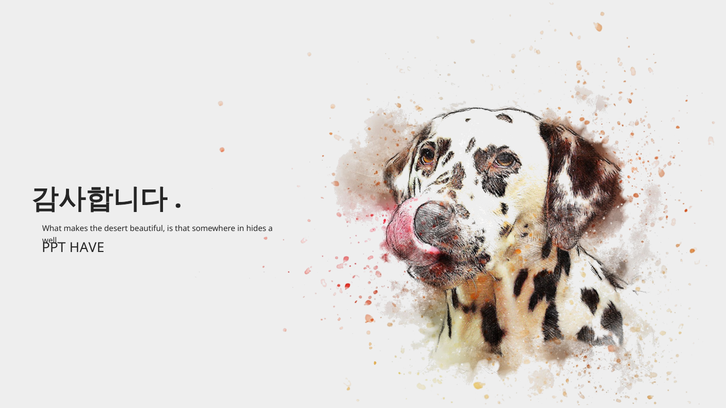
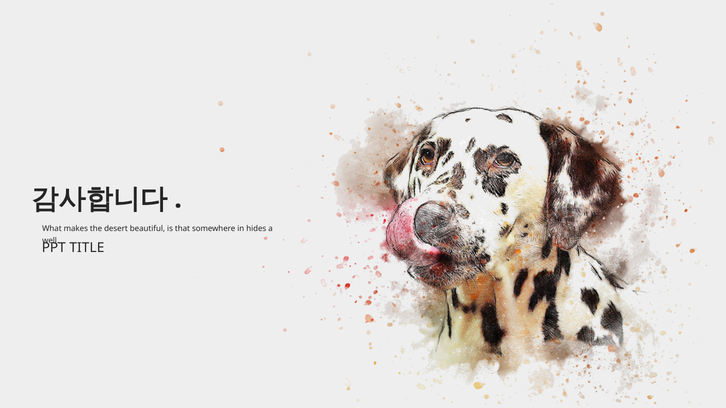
HAVE: HAVE -> TITLE
